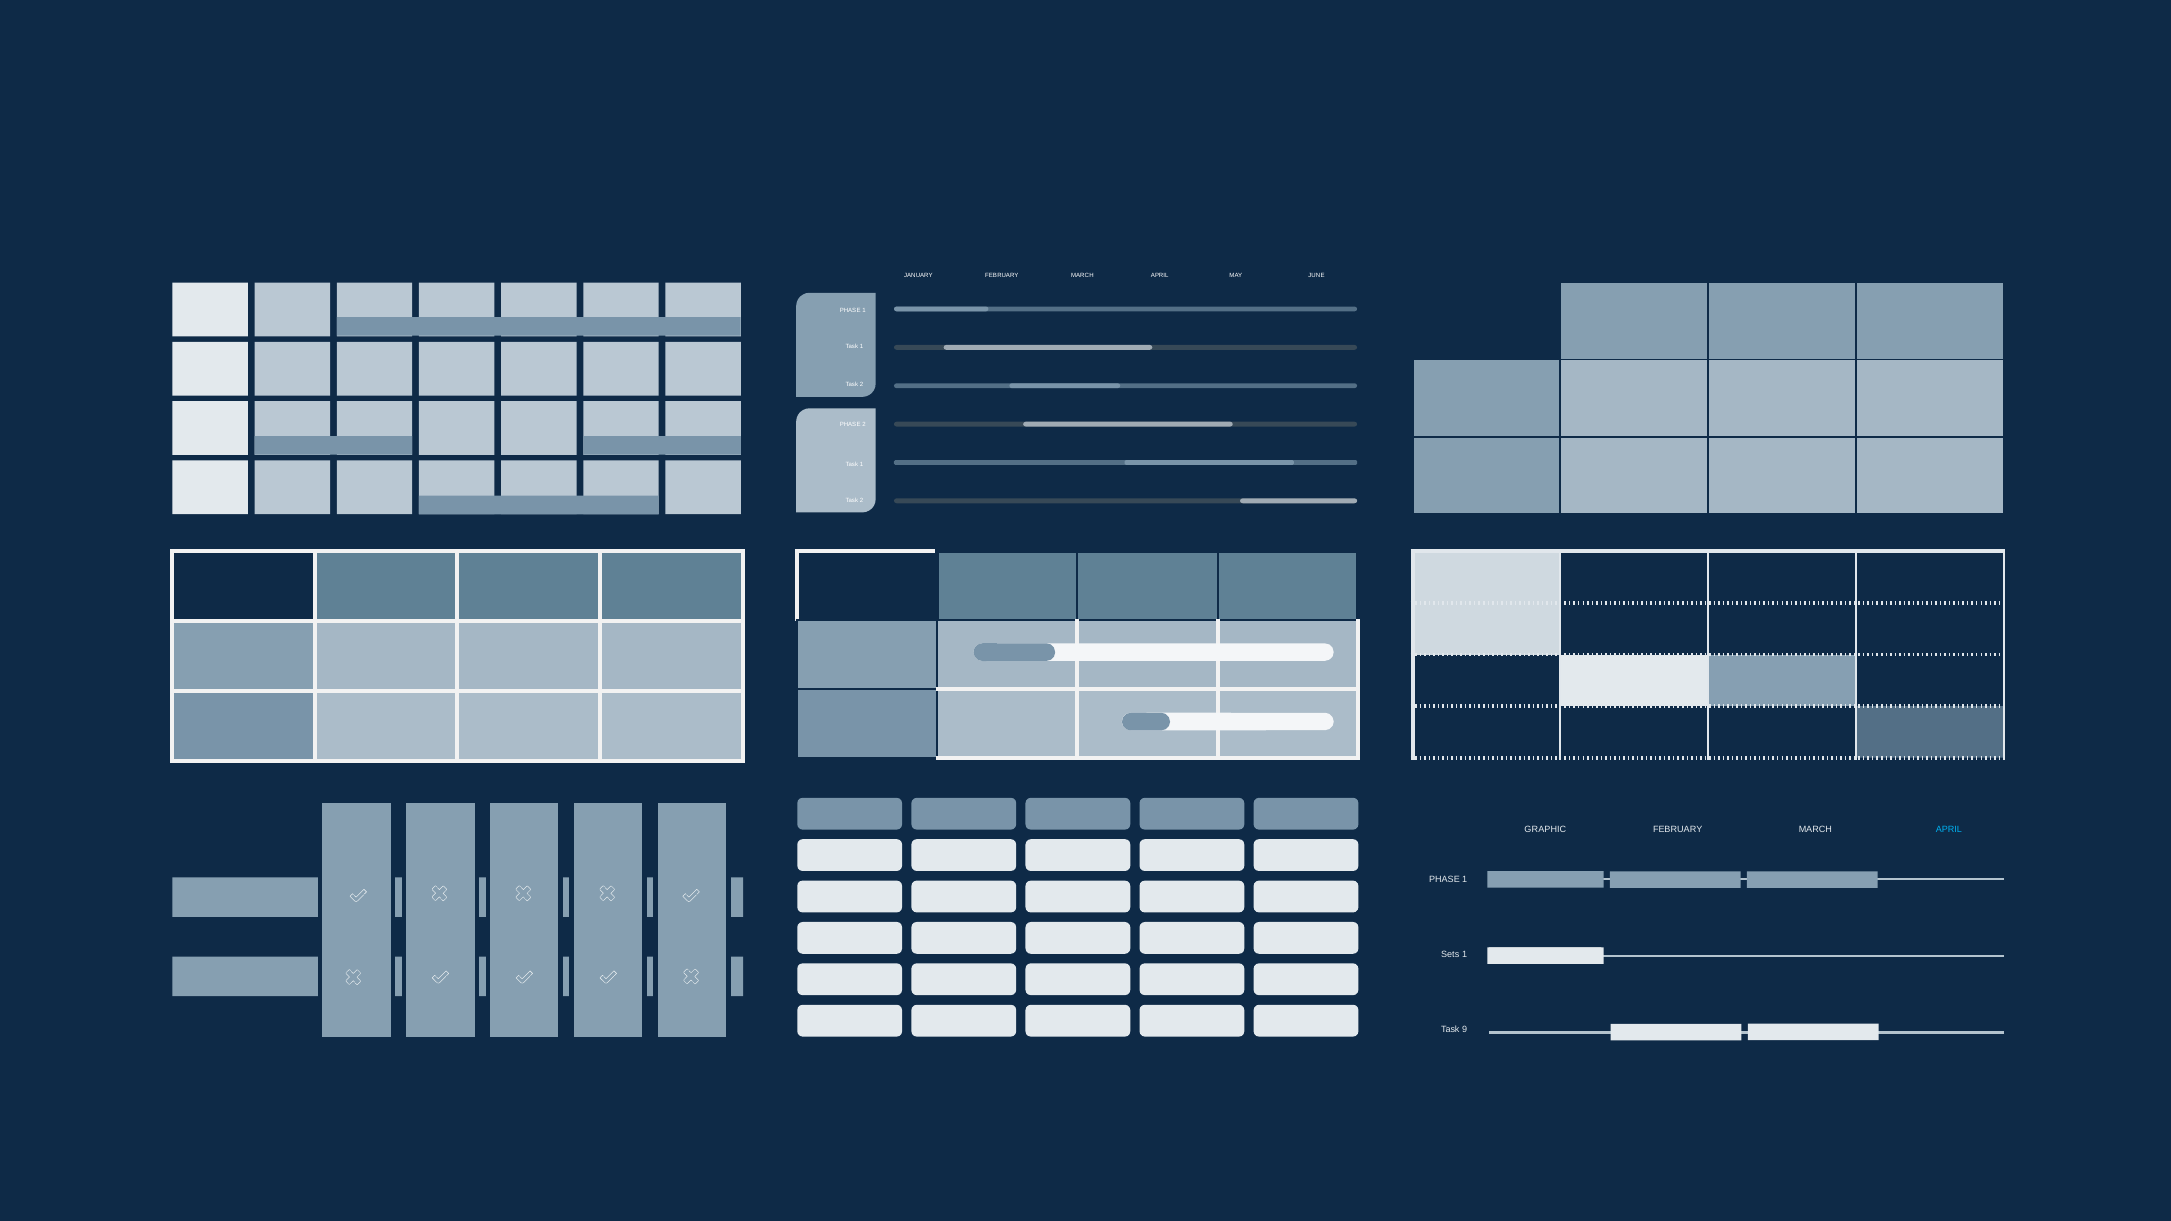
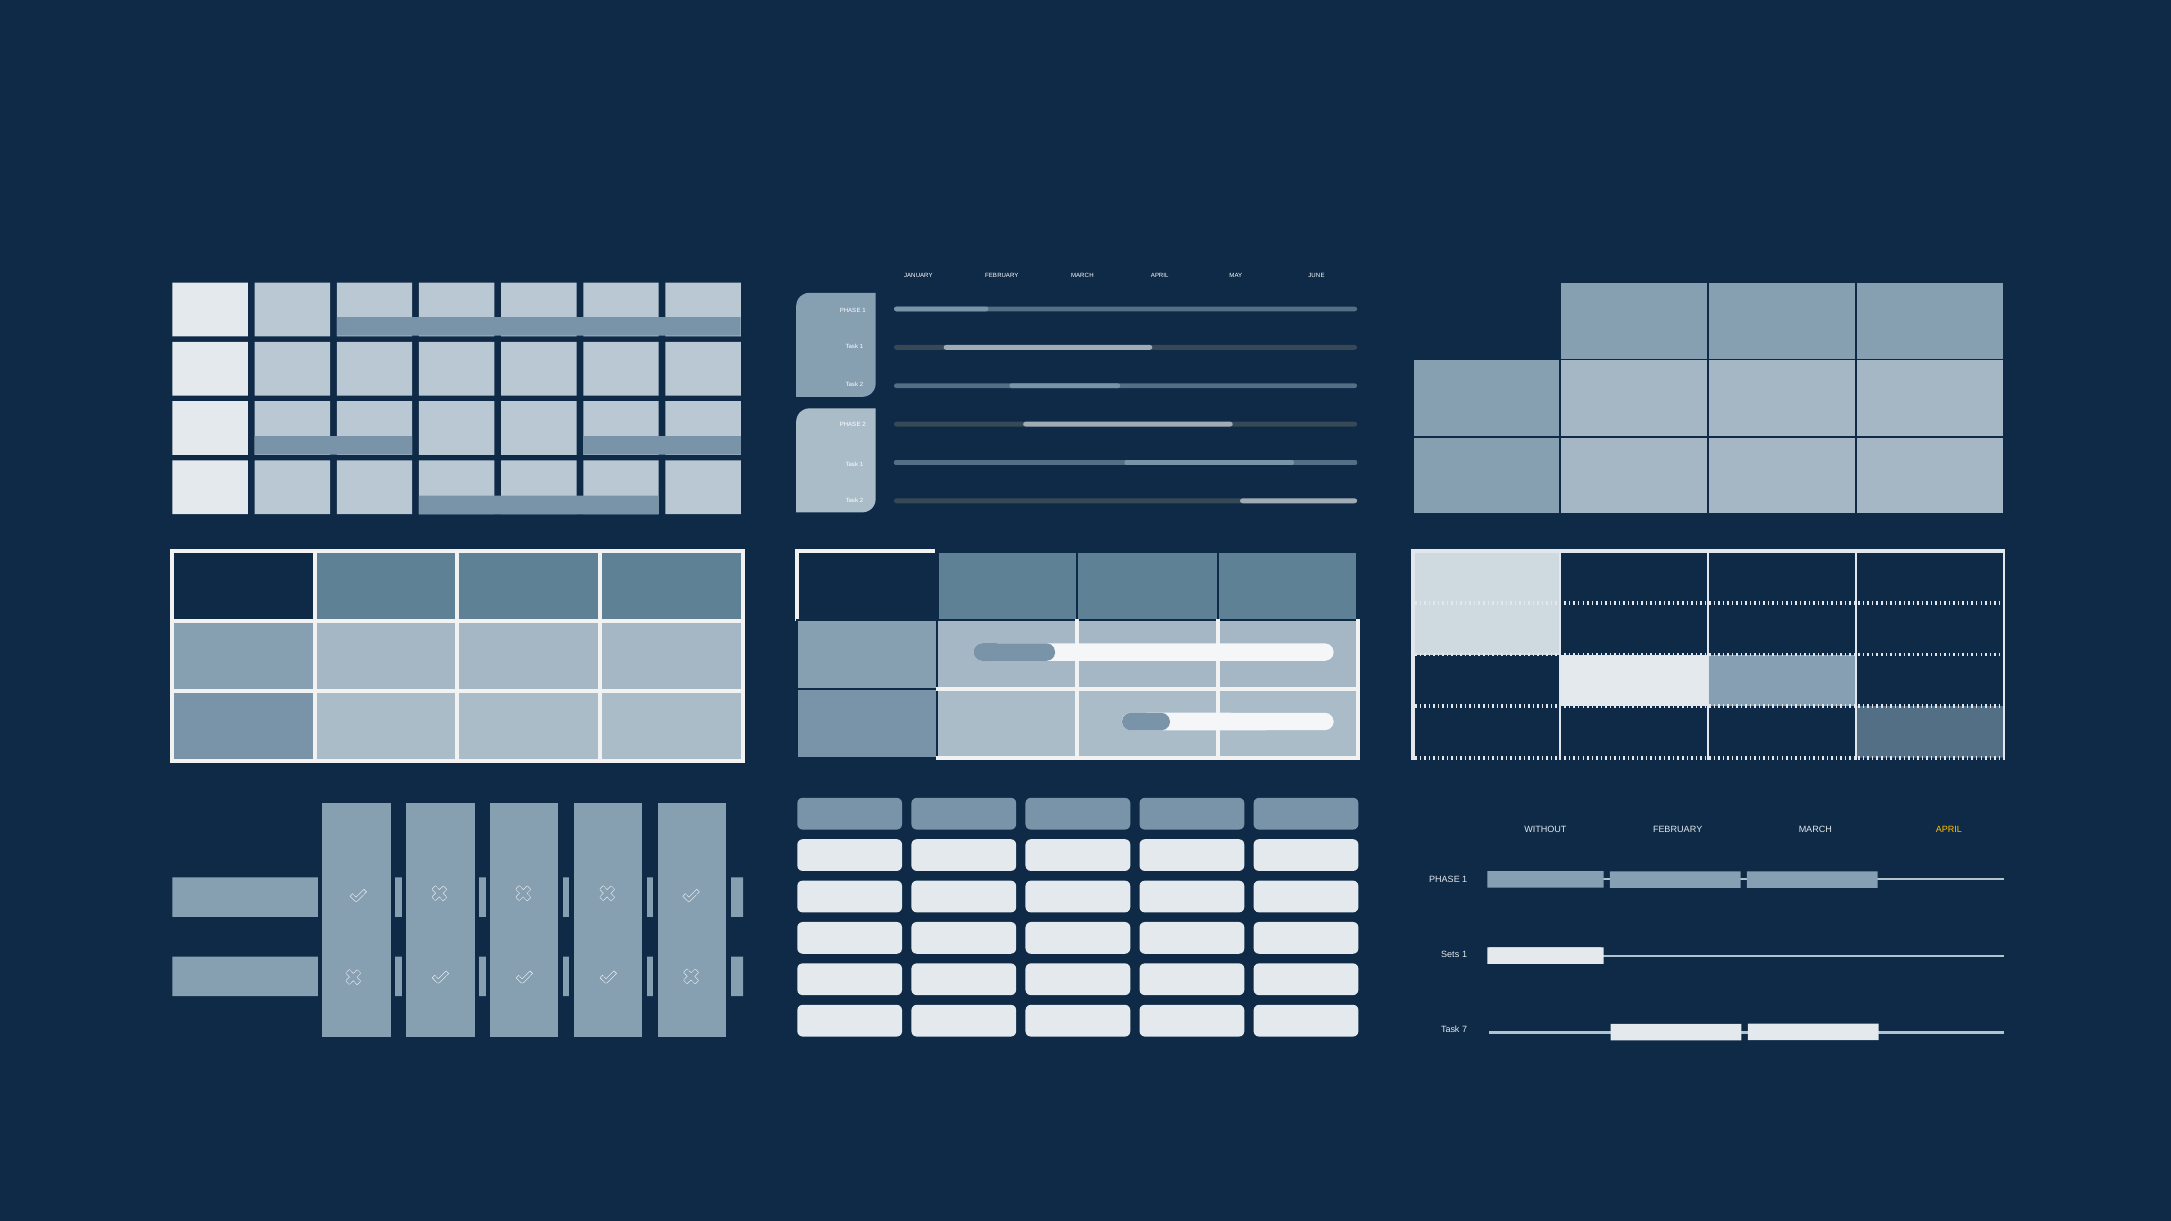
GRAPHIC: GRAPHIC -> WITHOUT
APRIL at (1949, 830) colour: light blue -> yellow
9: 9 -> 7
